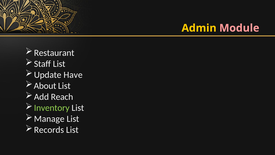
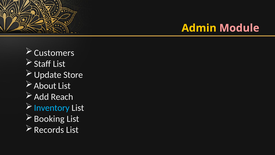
Restaurant: Restaurant -> Customers
Have: Have -> Store
Inventory colour: light green -> light blue
Manage: Manage -> Booking
